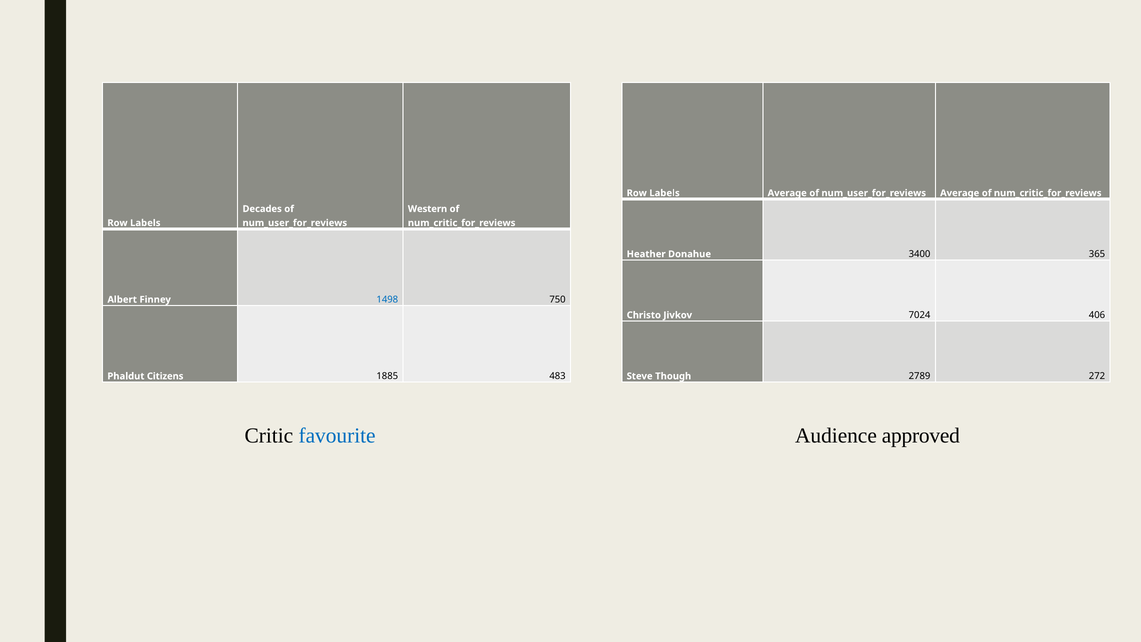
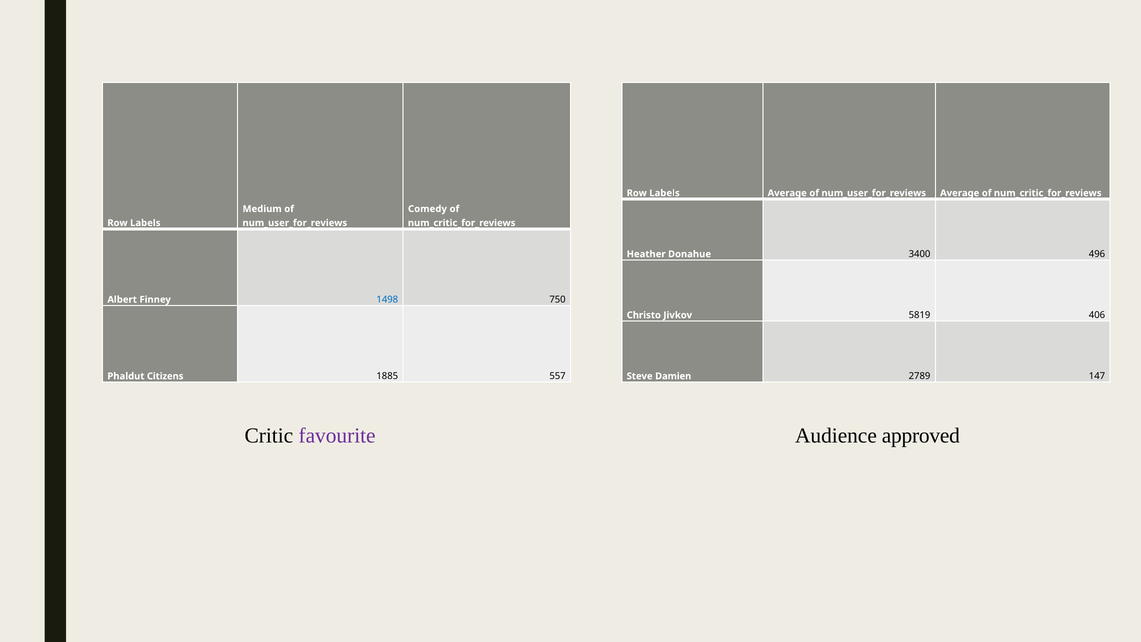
Decades: Decades -> Medium
Western: Western -> Comedy
365: 365 -> 496
7024: 7024 -> 5819
483: 483 -> 557
Though: Though -> Damien
272: 272 -> 147
favourite colour: blue -> purple
